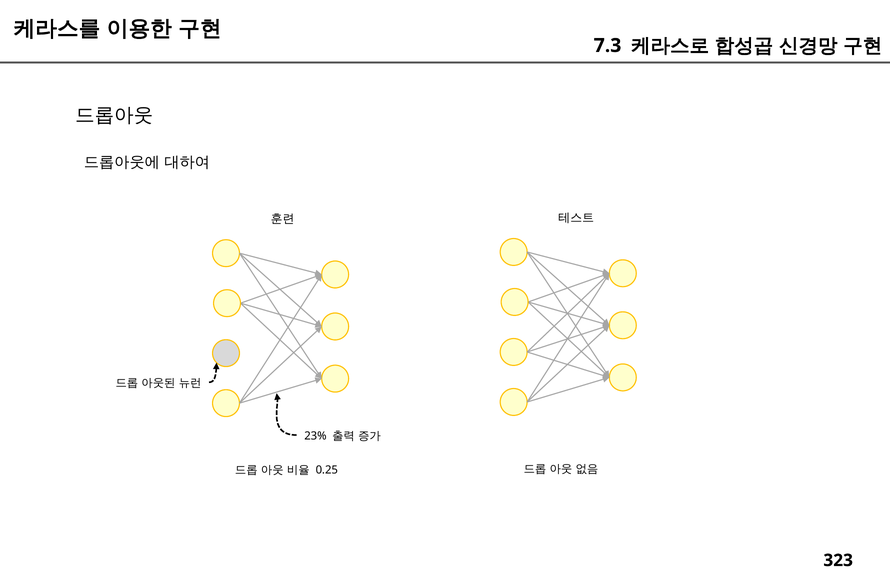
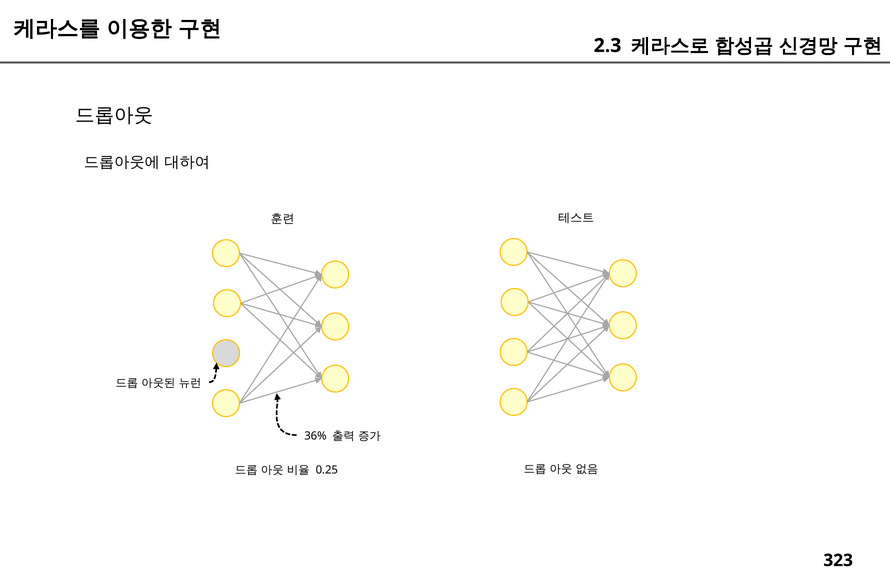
7.3: 7.3 -> 2.3
23%: 23% -> 36%
